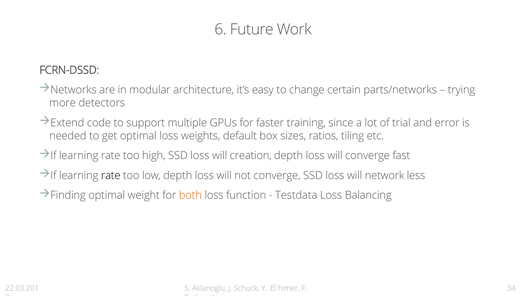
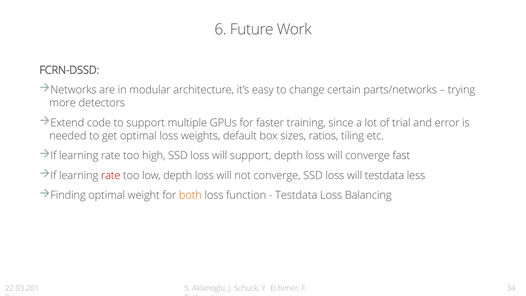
will creation: creation -> support
rate at (111, 175) colour: black -> red
will network: network -> testdata
